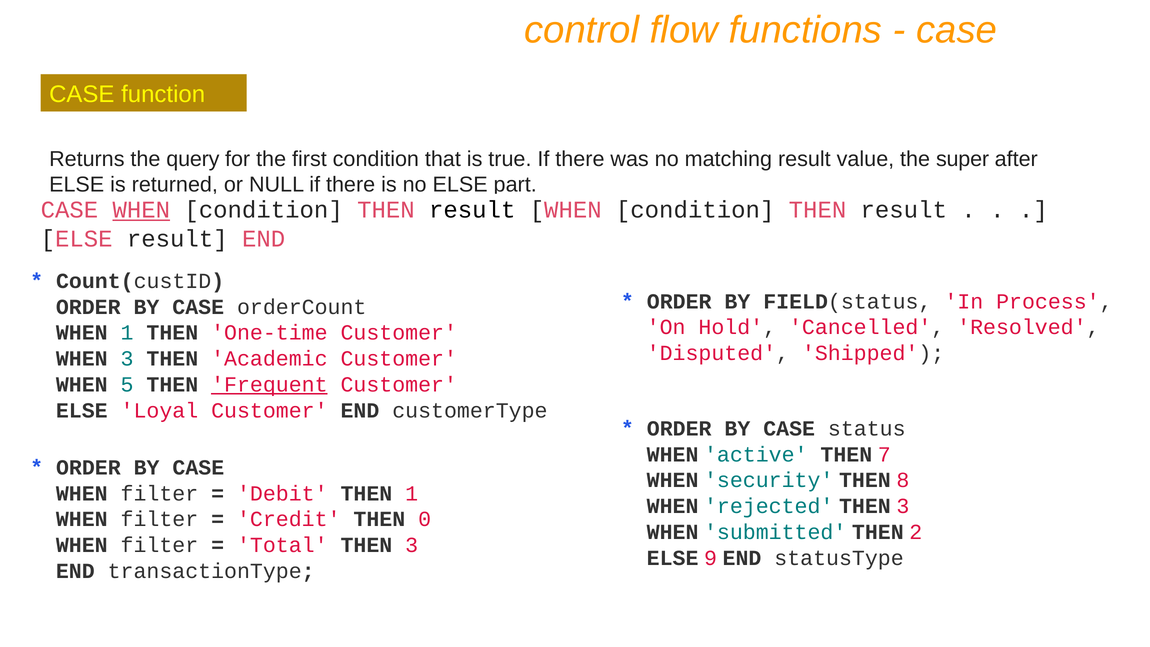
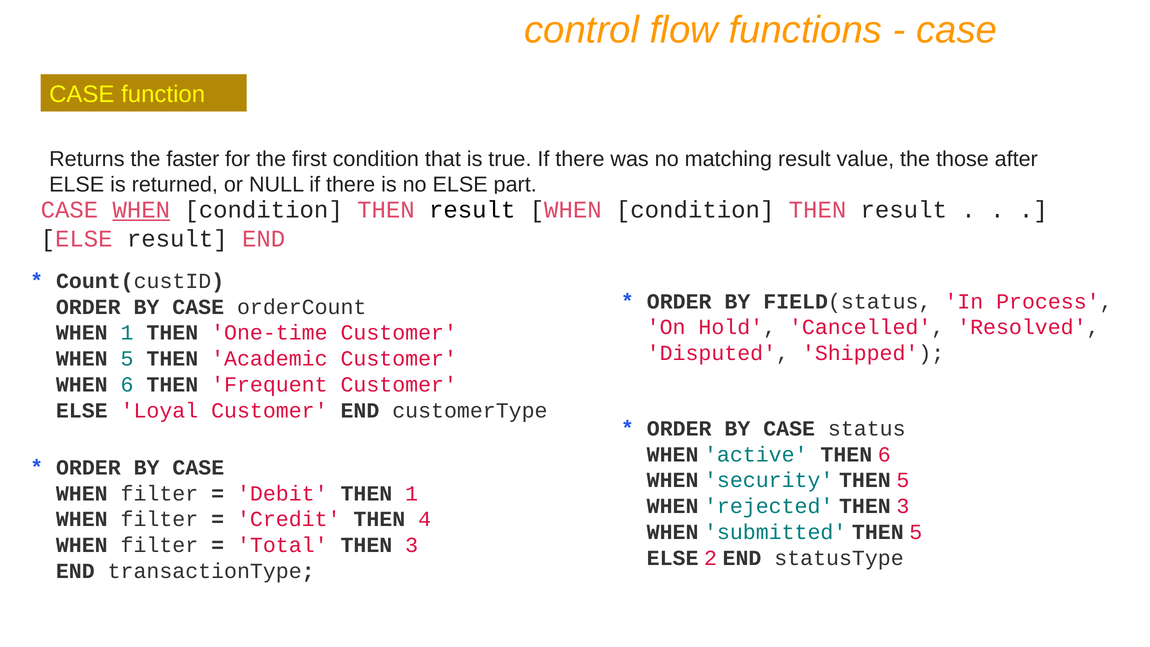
query: query -> faster
super: super -> those
WHEN 3: 3 -> 5
WHEN 5: 5 -> 6
Frequent underline: present -> none
THEN 7: 7 -> 6
8 at (903, 480): 8 -> 5
0: 0 -> 4
submitted THEN 2: 2 -> 5
9: 9 -> 2
